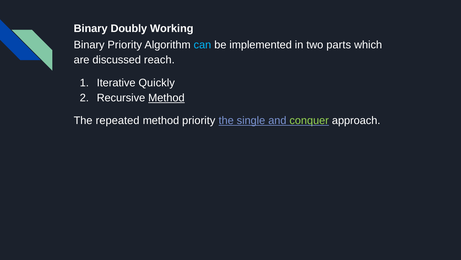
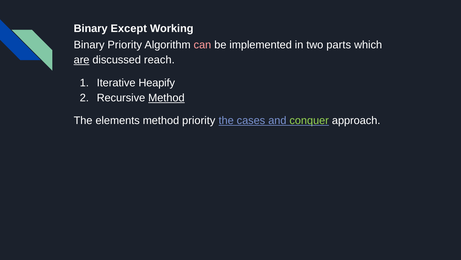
Doubly: Doubly -> Except
can colour: light blue -> pink
are underline: none -> present
Quickly: Quickly -> Heapify
repeated: repeated -> elements
single: single -> cases
